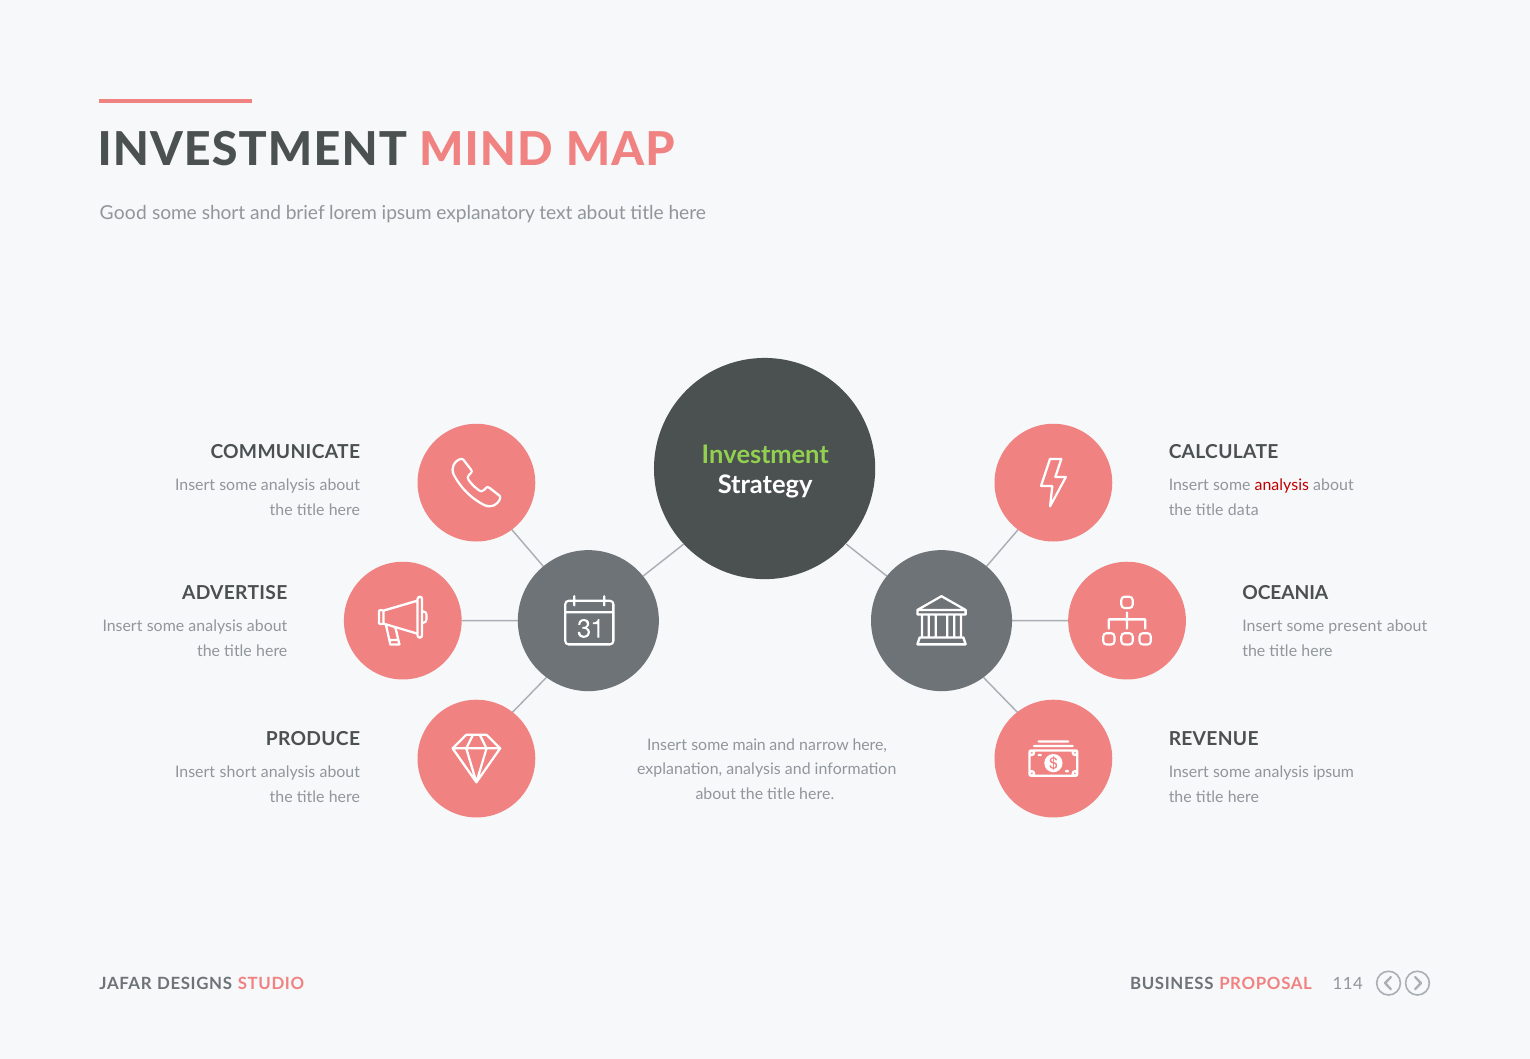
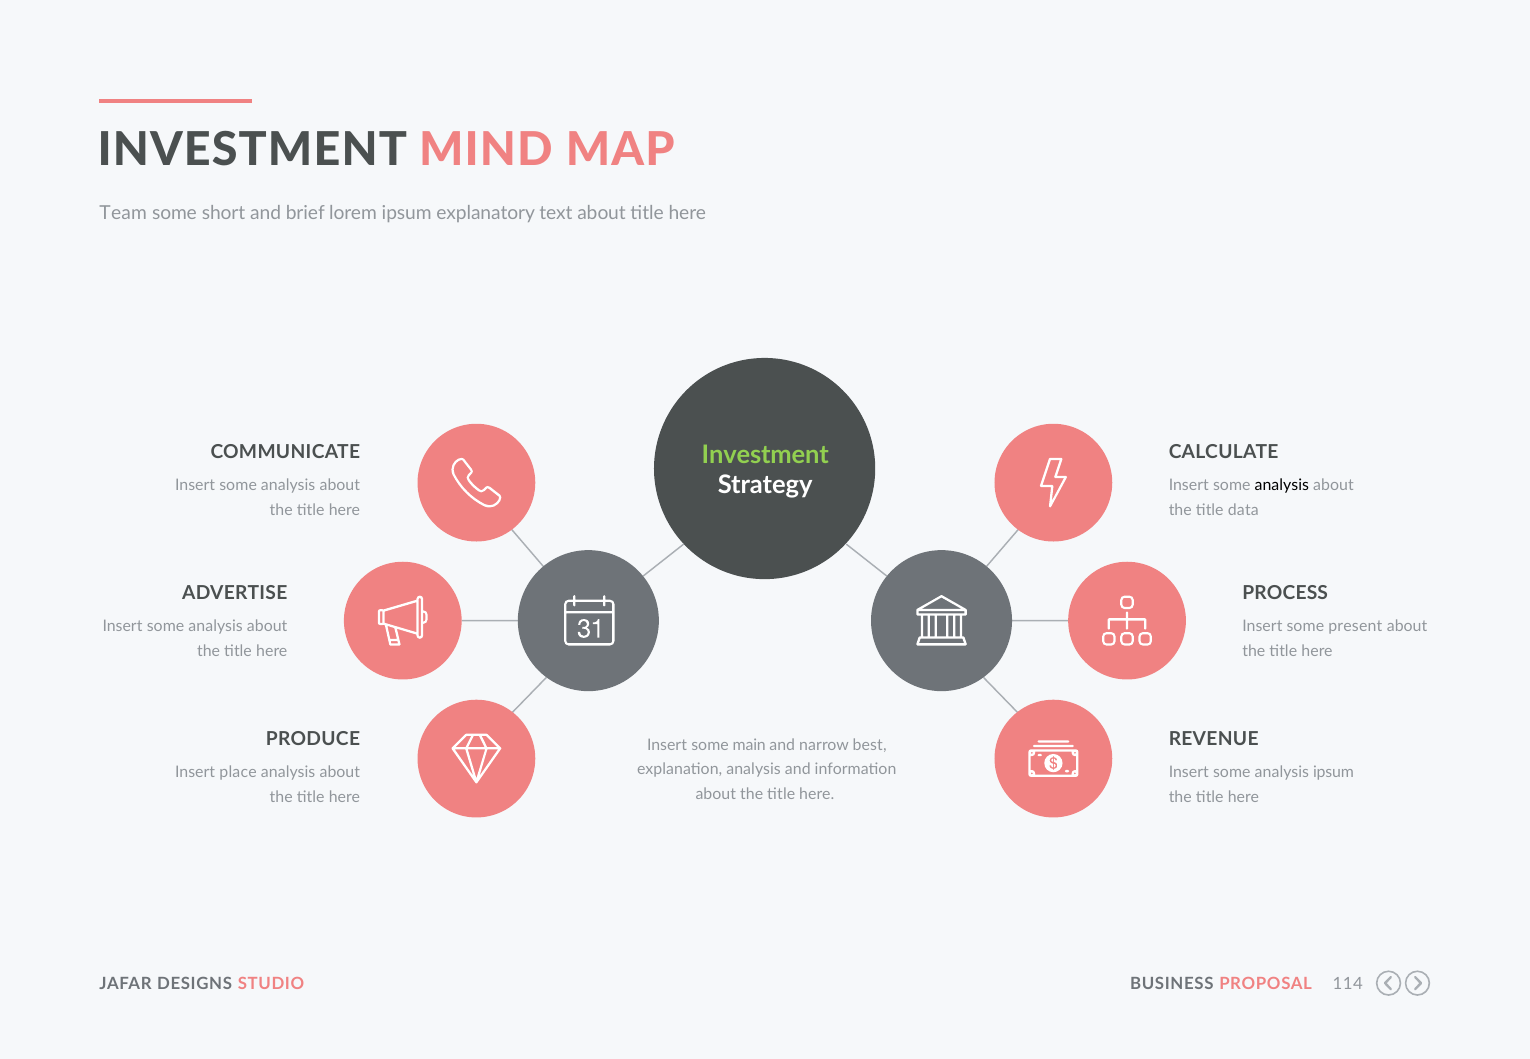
Good: Good -> Team
analysis at (1282, 486) colour: red -> black
OCEANIA: OCEANIA -> PROCESS
narrow here: here -> best
Insert short: short -> place
